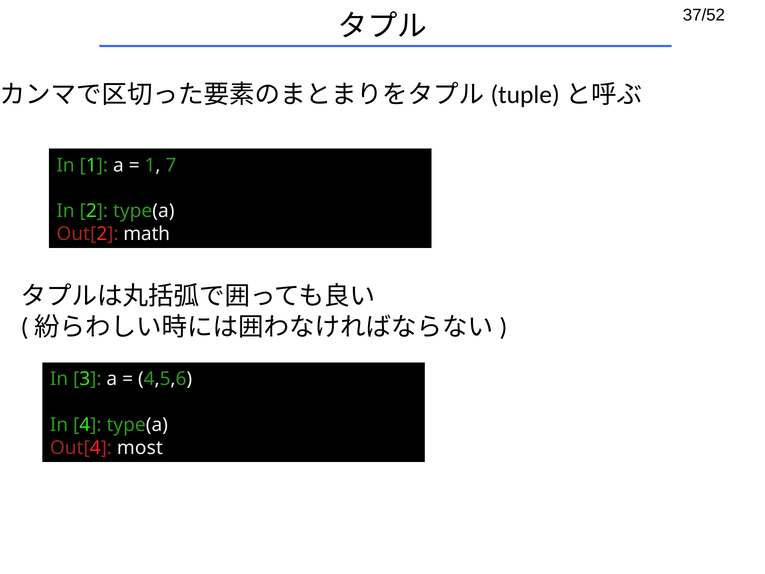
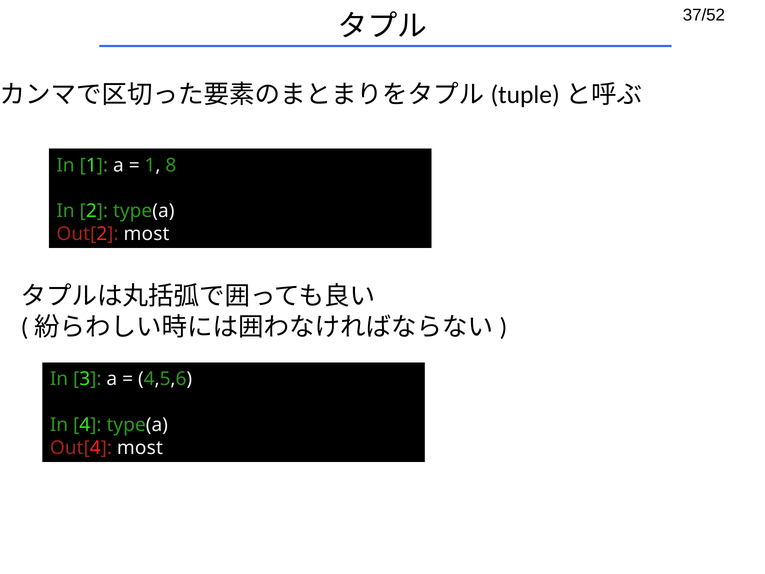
7: 7 -> 8
Out[2 math: math -> most
